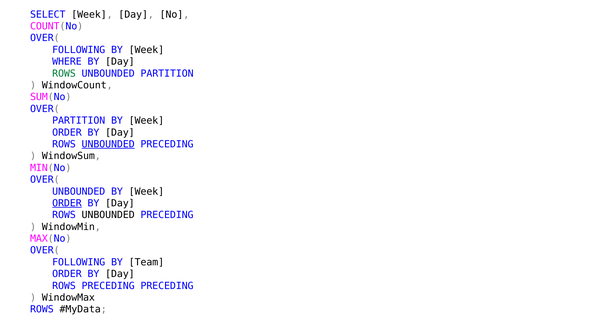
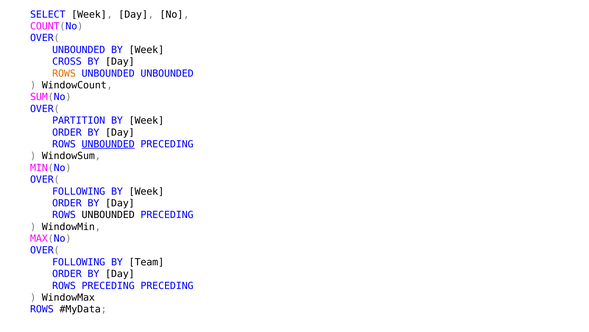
FOLLOWING at (79, 50): FOLLOWING -> UNBOUNDED
WHERE: WHERE -> CROSS
ROWS at (64, 73) colour: green -> orange
UNBOUNDED PARTITION: PARTITION -> UNBOUNDED
UNBOUNDED at (79, 191): UNBOUNDED -> FOLLOWING
ORDER at (67, 203) underline: present -> none
